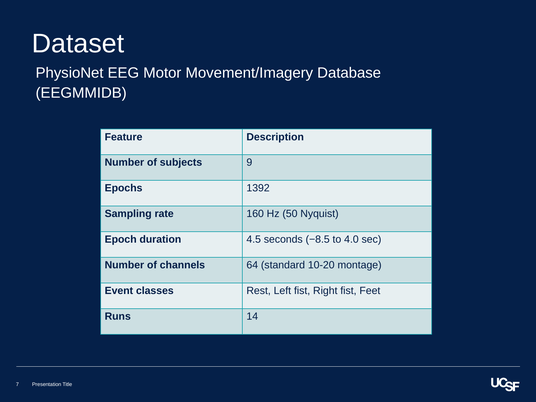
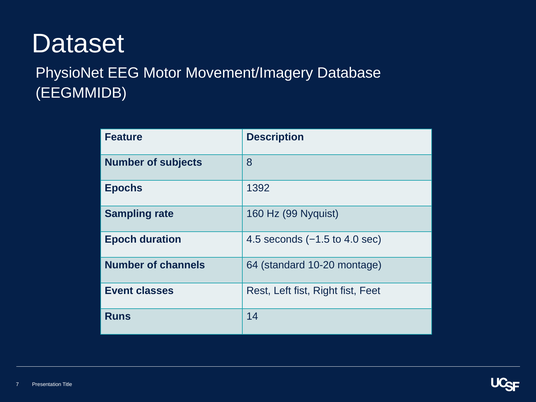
9: 9 -> 8
50: 50 -> 99
−8.5: −8.5 -> −1.5
